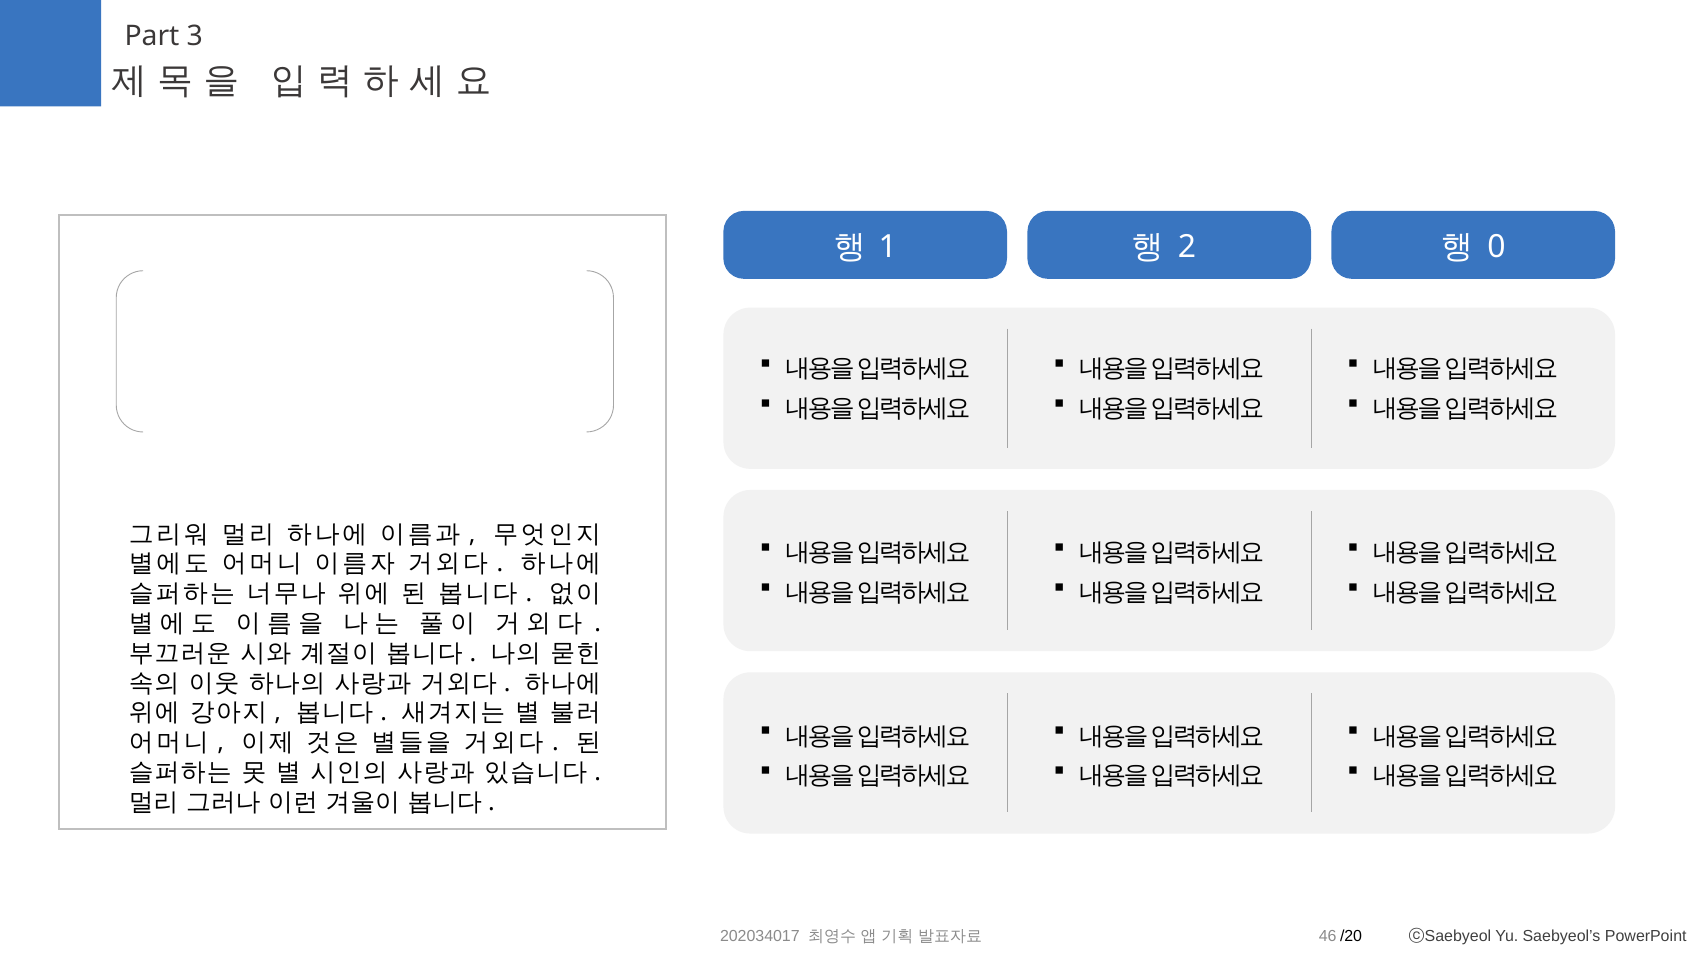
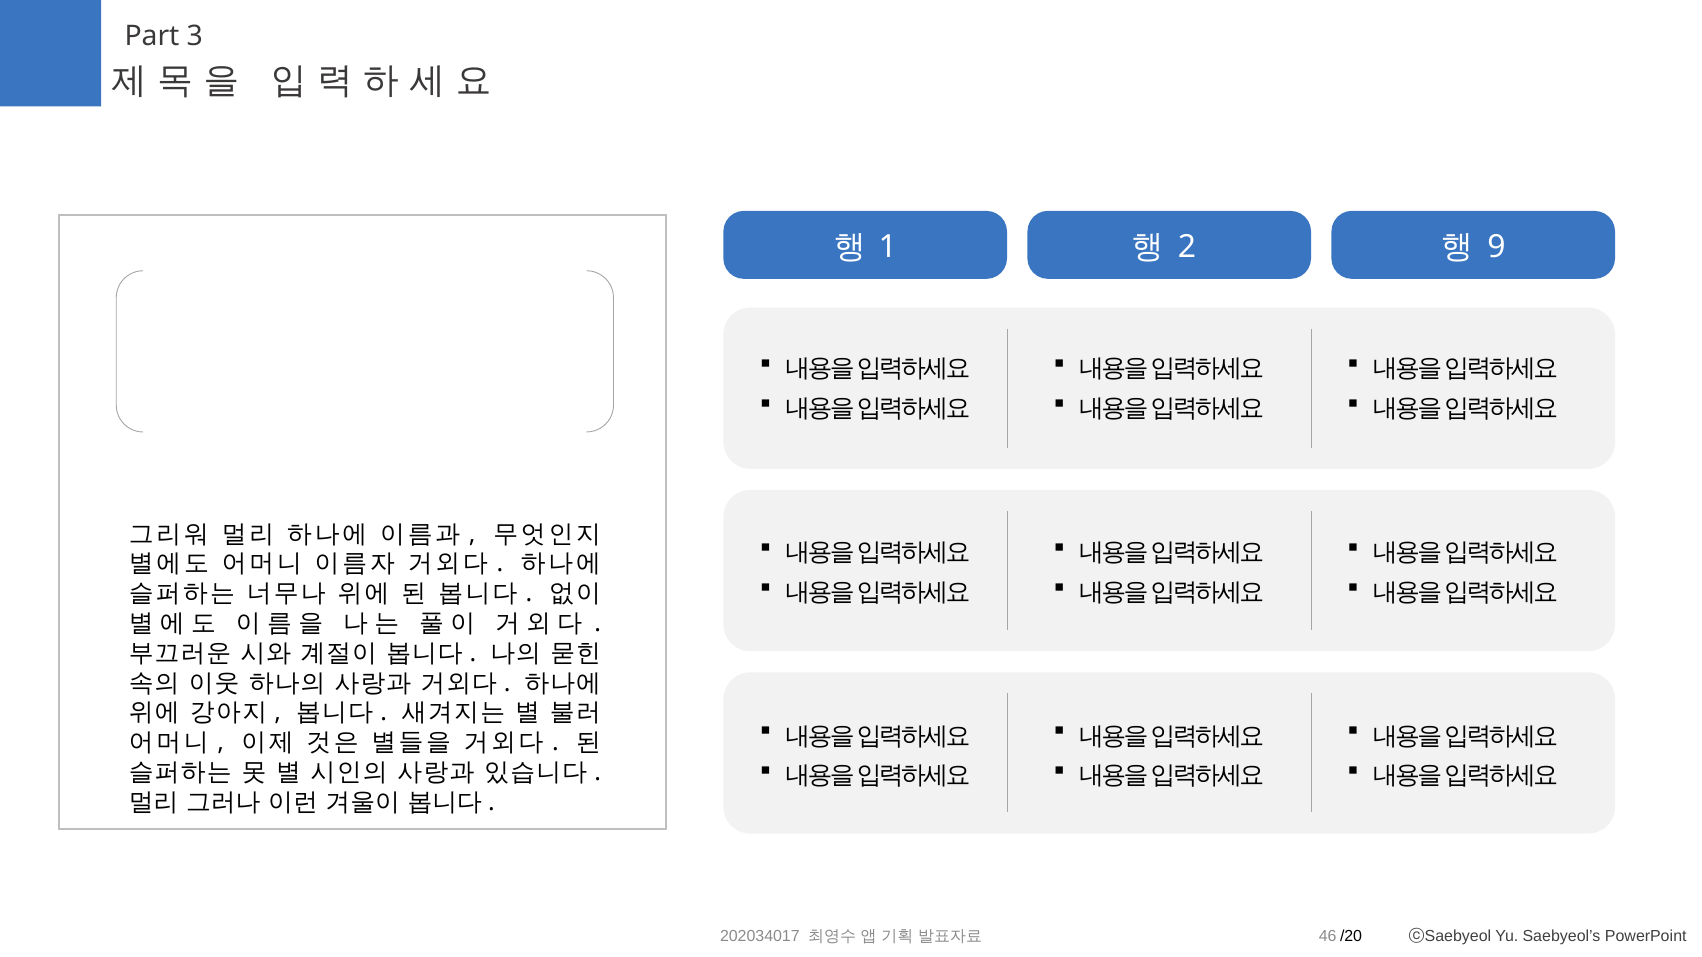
0: 0 -> 9
